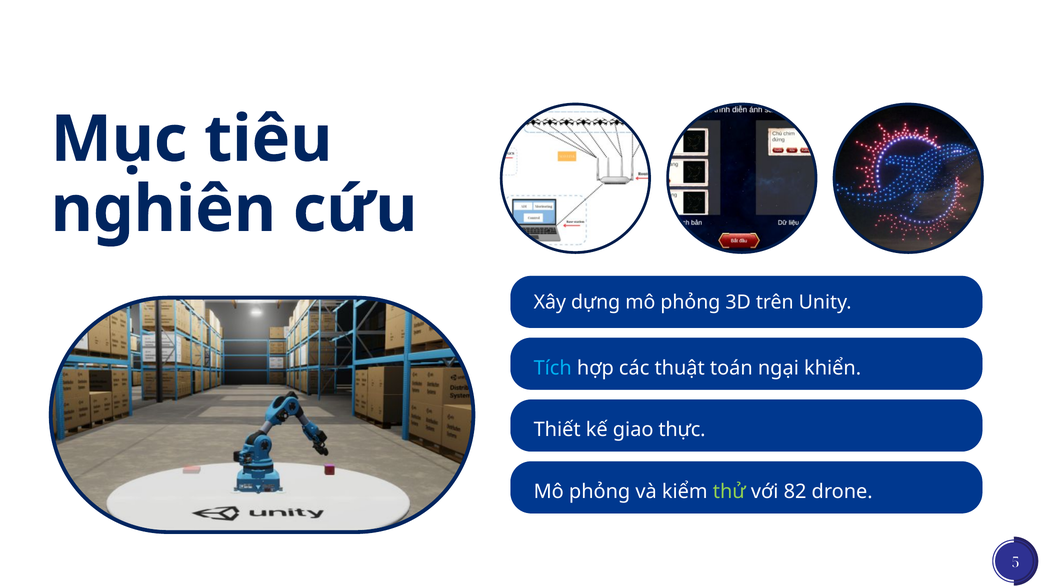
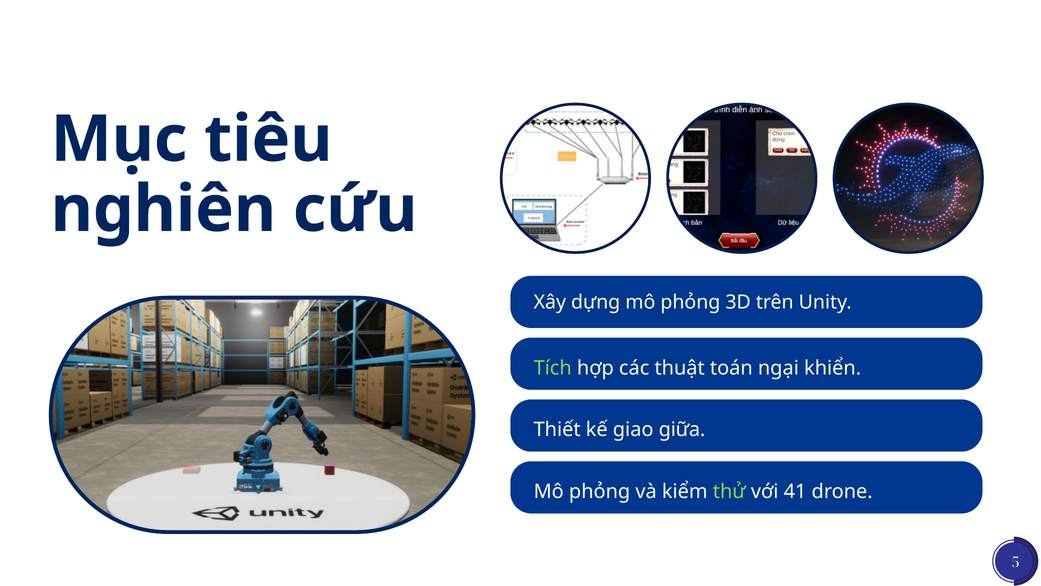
Tích colour: light blue -> light green
thực: thực -> giữa
82: 82 -> 41
